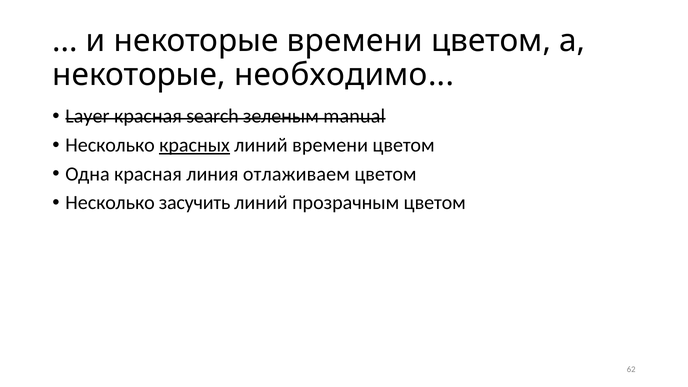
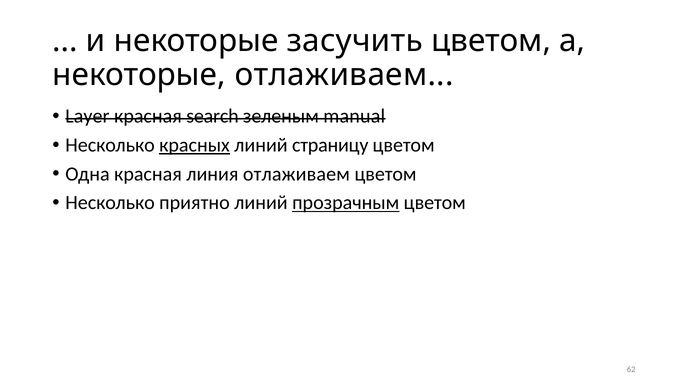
некоторые времени: времени -> засучить
некоторые необходимо: необходимо -> отлаживаем
линий времени: времени -> страницу
засучить: засучить -> приятно
прозрачным underline: none -> present
